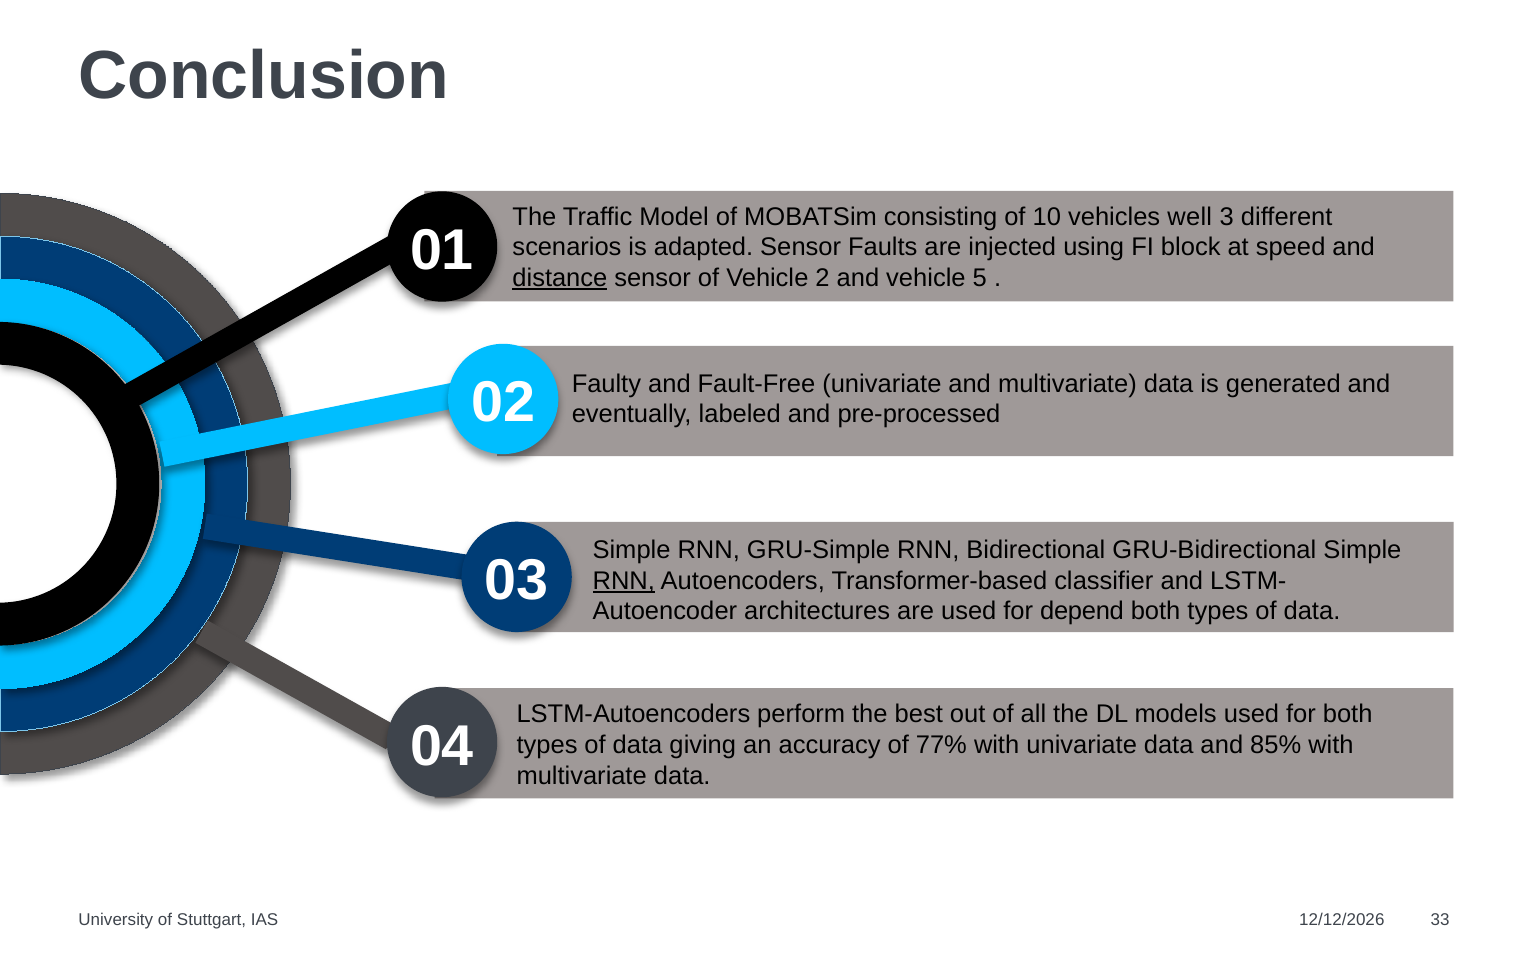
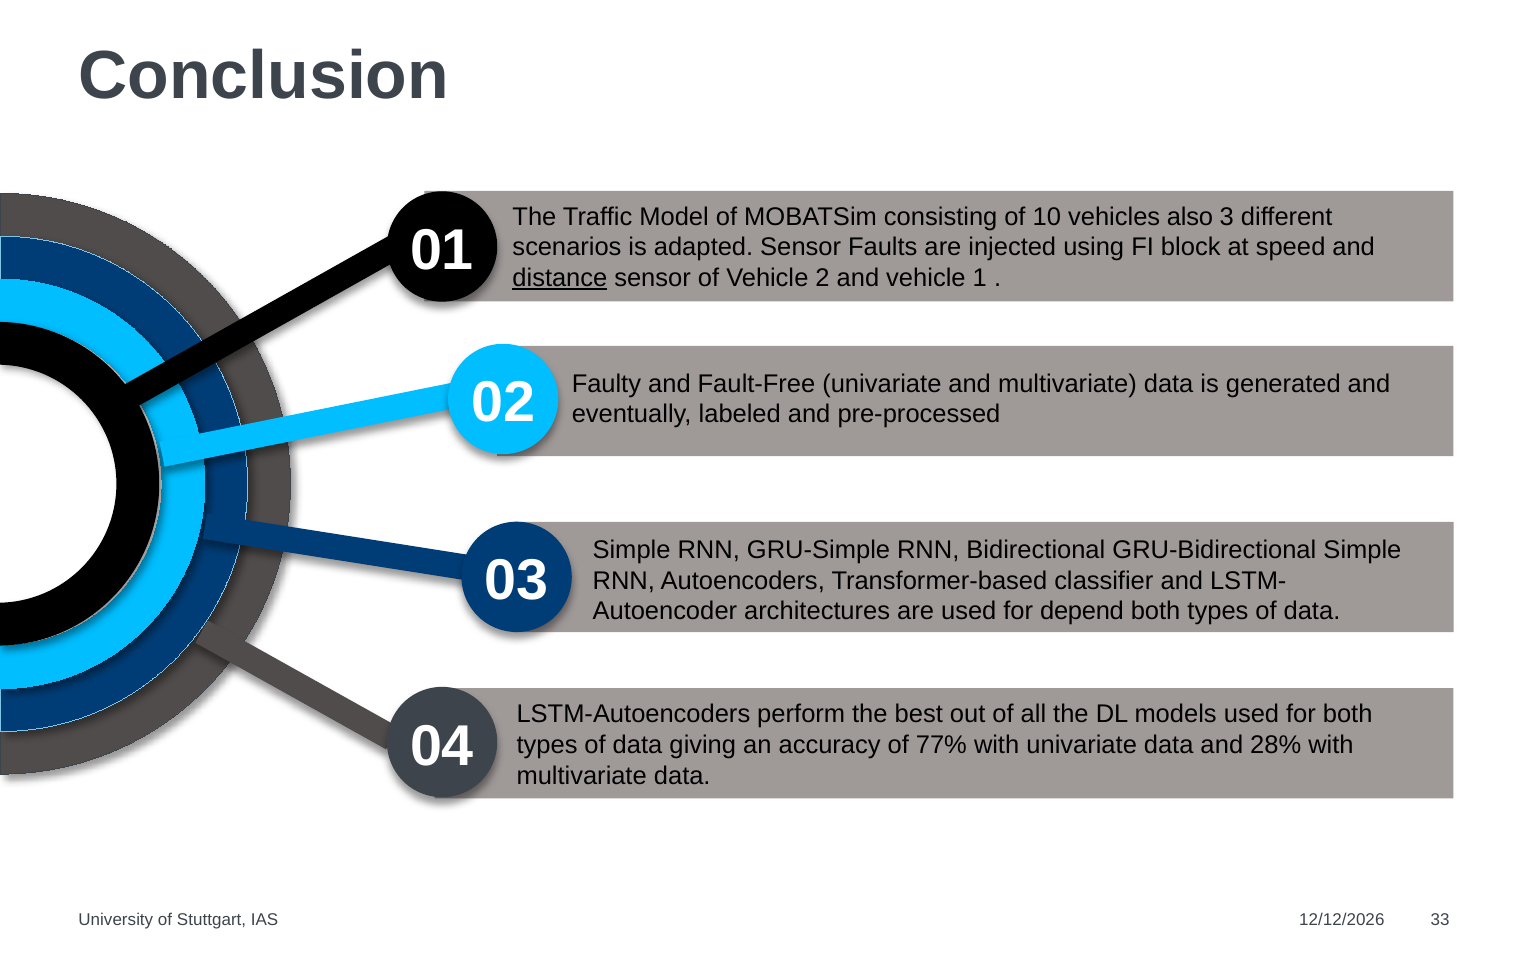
well: well -> also
5: 5 -> 1
RNN at (624, 581) underline: present -> none
85%: 85% -> 28%
